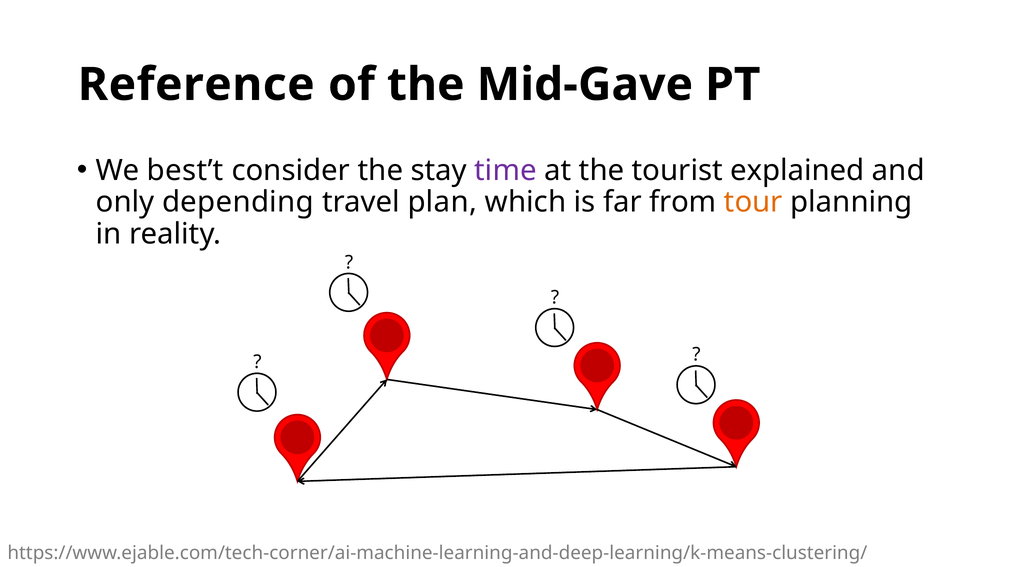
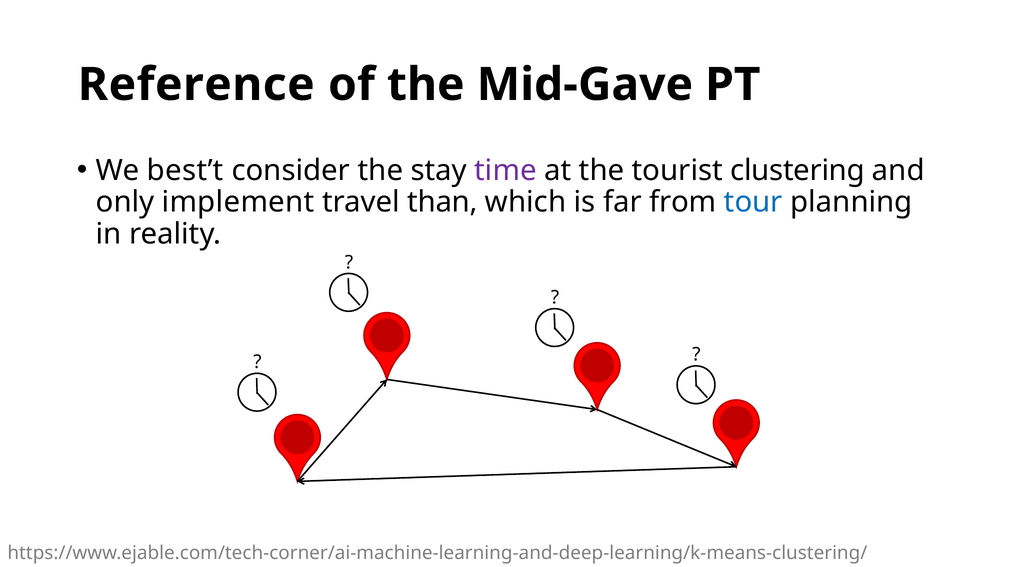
explained: explained -> clustering
depending: depending -> implement
plan: plan -> than
tour colour: orange -> blue
